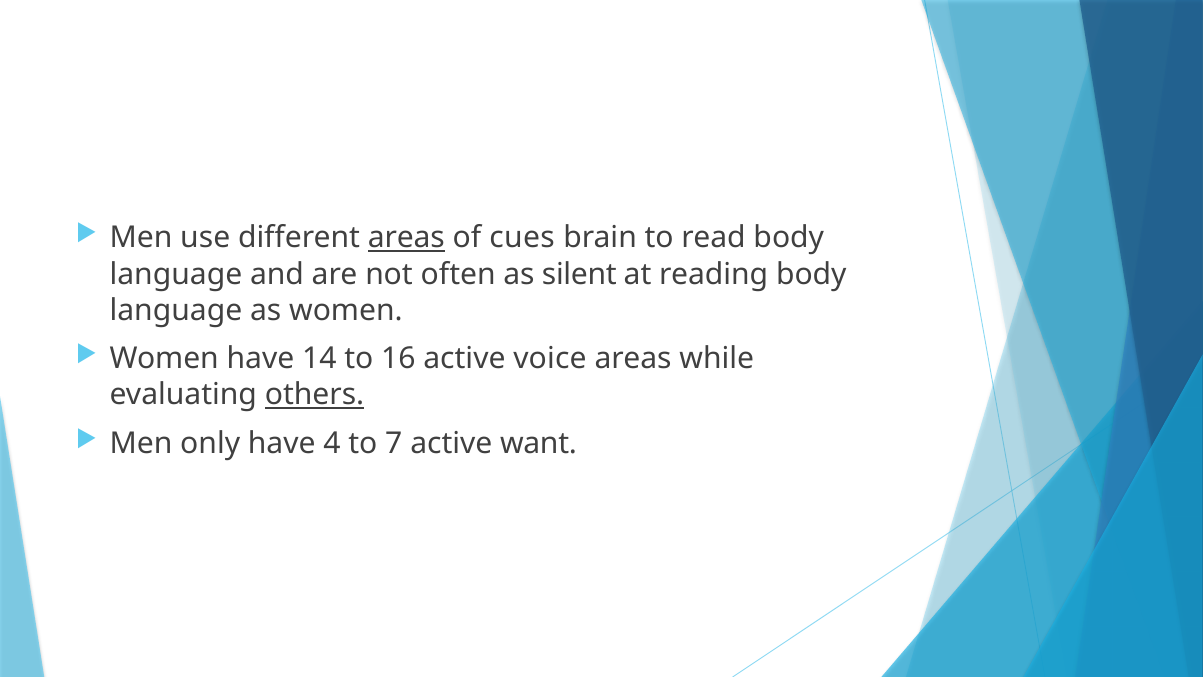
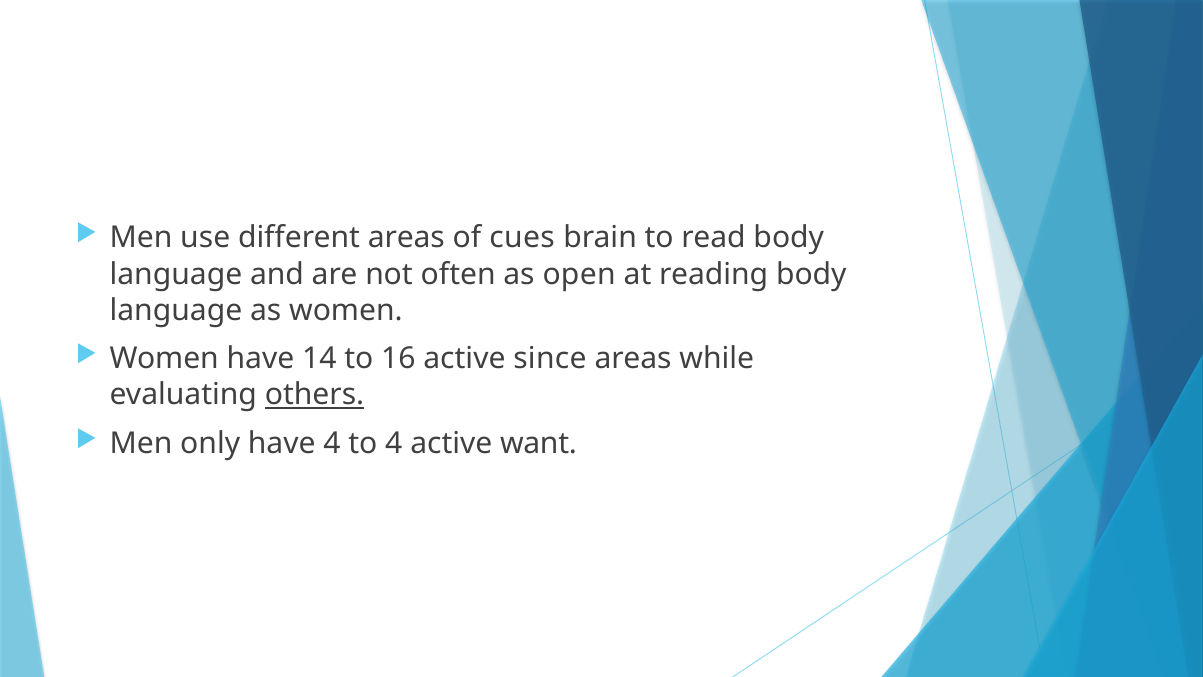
areas at (406, 238) underline: present -> none
silent: silent -> open
voice: voice -> since
to 7: 7 -> 4
